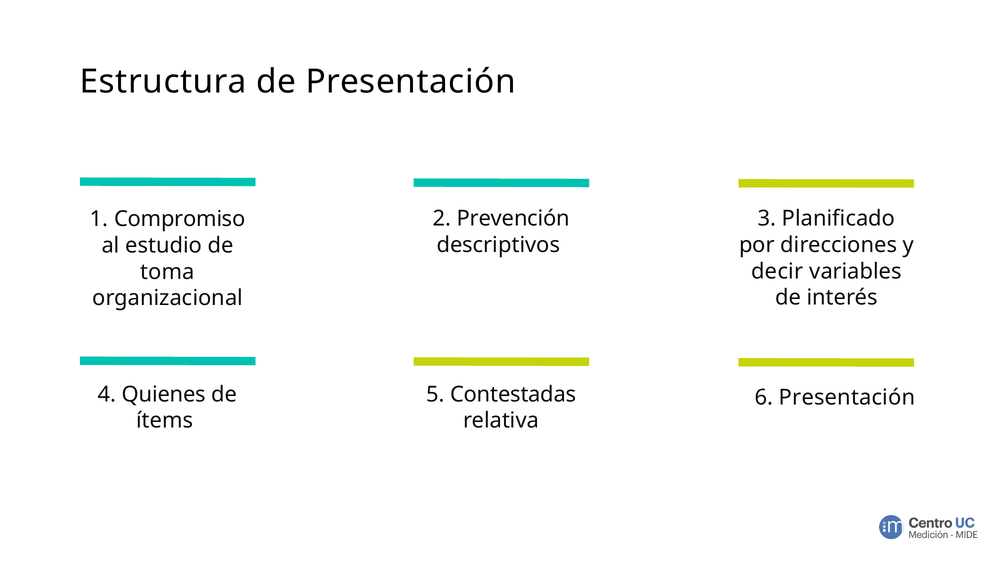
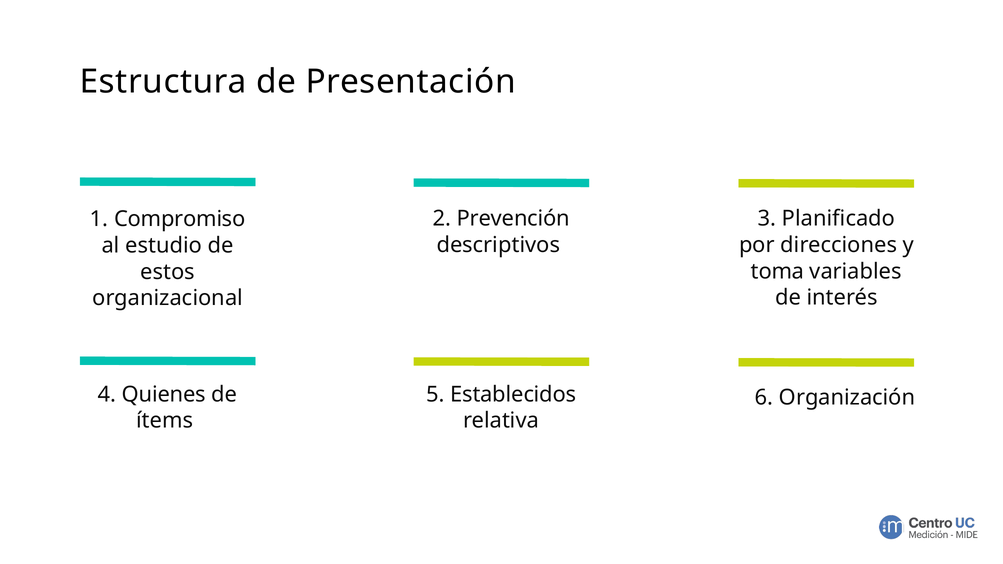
decir: decir -> toma
toma: toma -> estos
Contestadas: Contestadas -> Establecidos
6 Presentación: Presentación -> Organización
